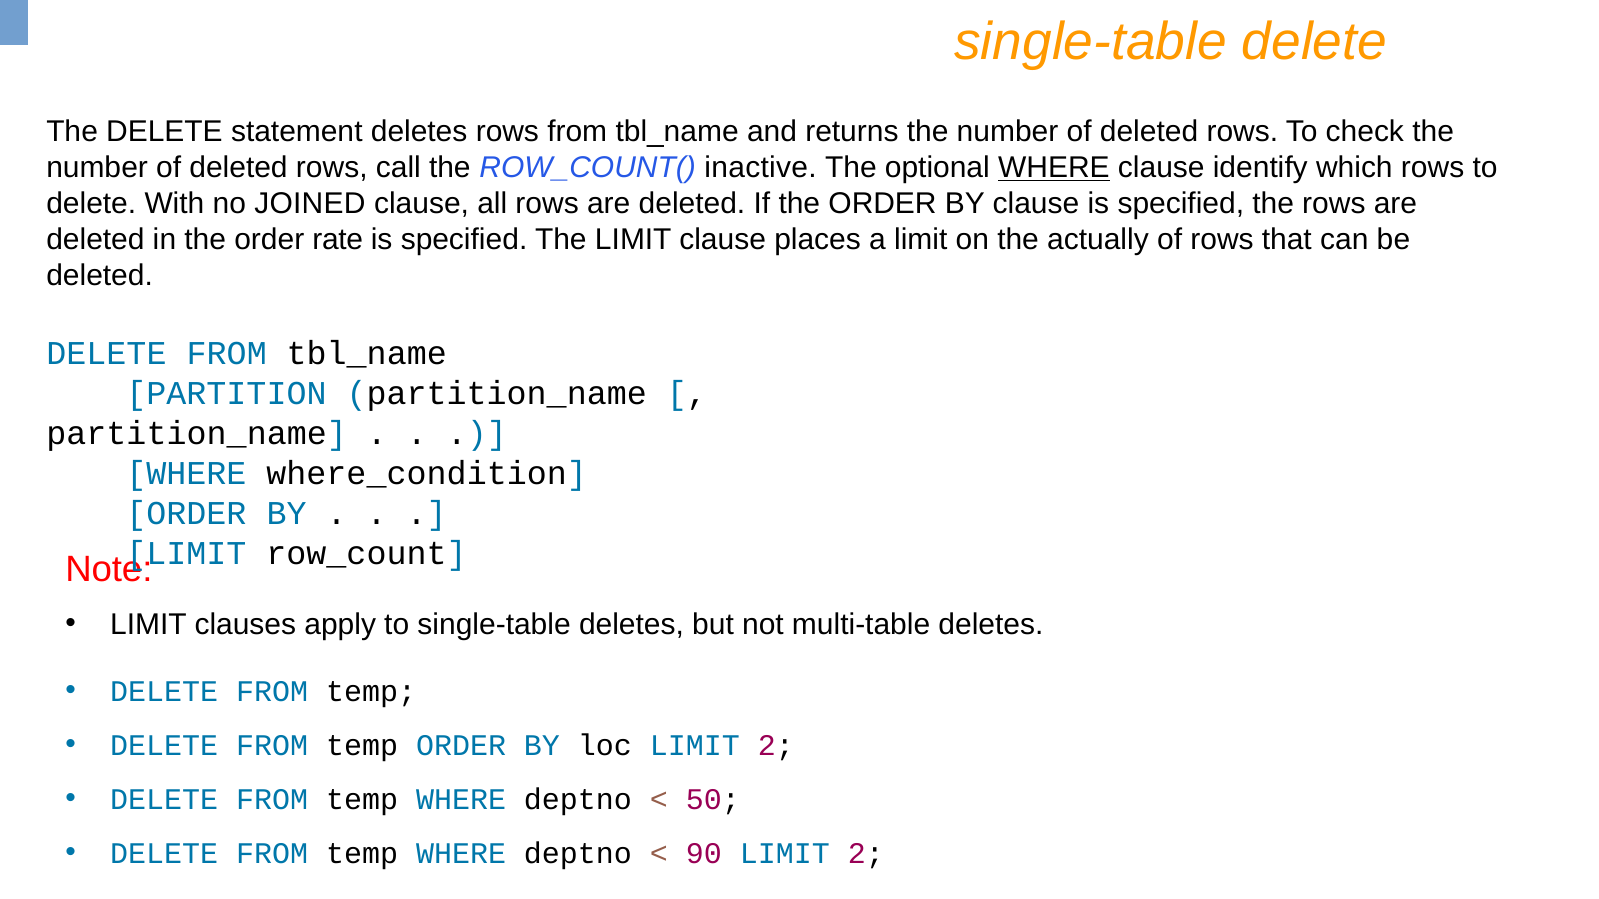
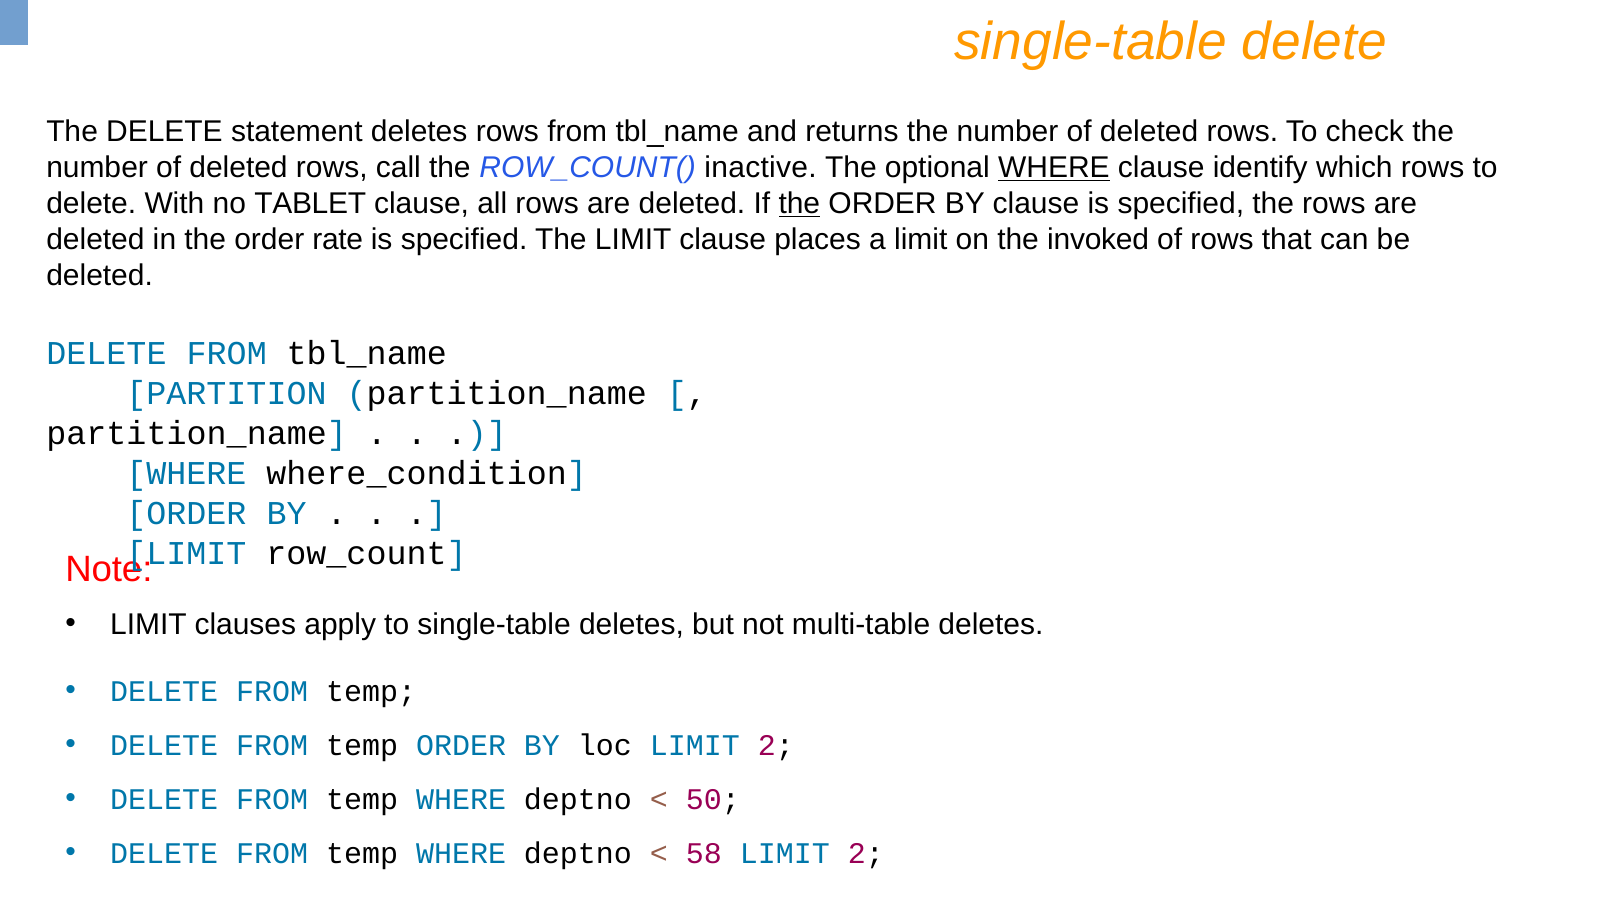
JOINED: JOINED -> TABLET
the at (799, 204) underline: none -> present
actually: actually -> invoked
90: 90 -> 58
